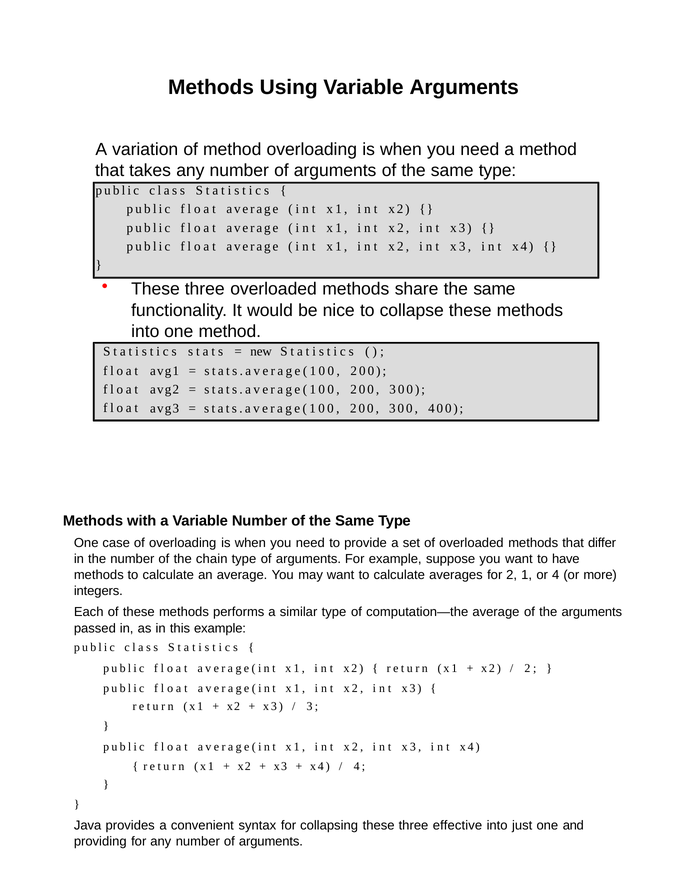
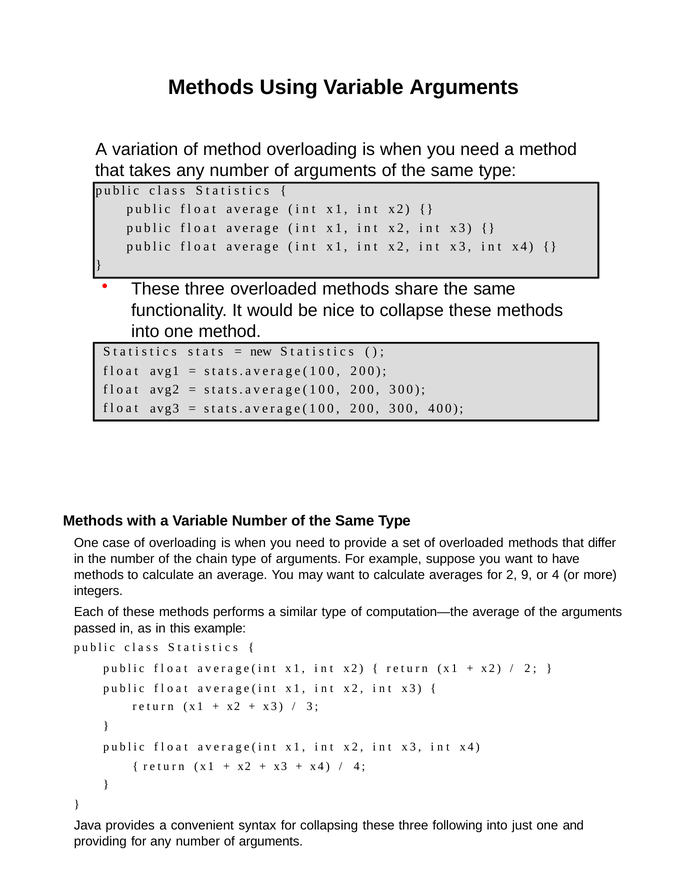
1: 1 -> 9
effective: effective -> following
